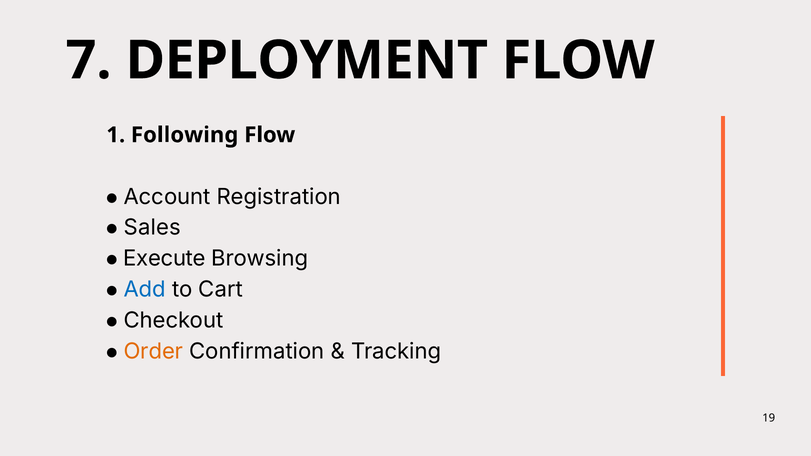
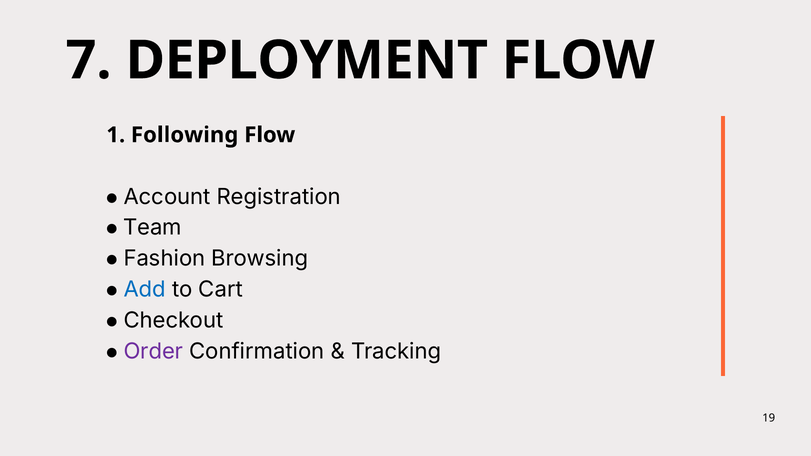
Sales: Sales -> Team
Execute: Execute -> Fashion
Order colour: orange -> purple
